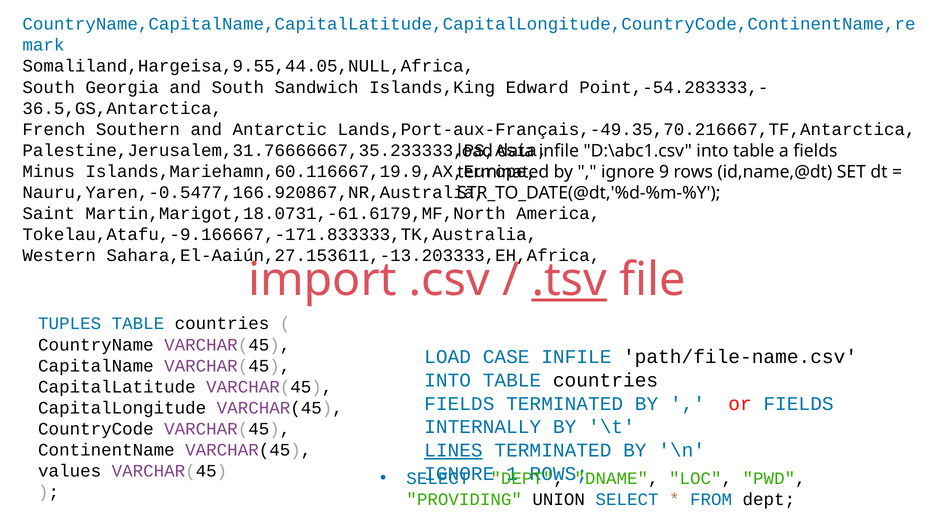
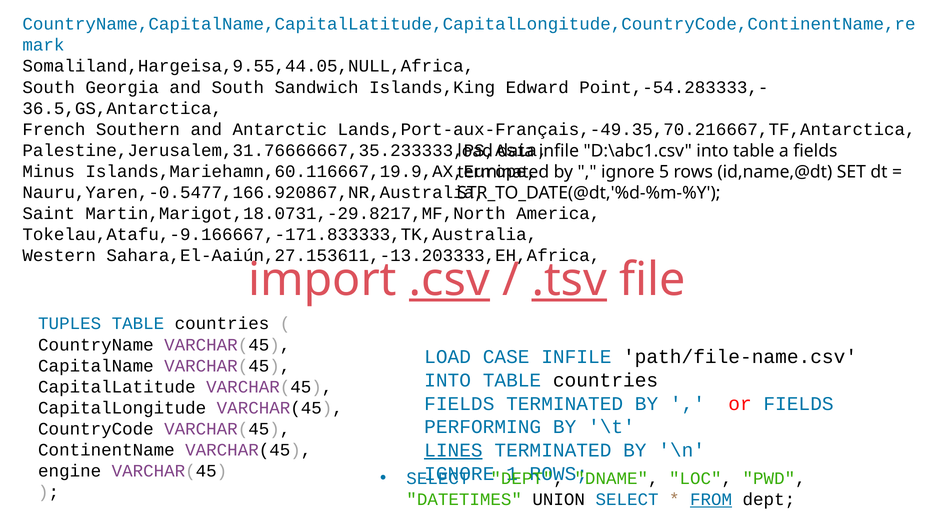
9: 9 -> 5
Martin,Marigot,18.0731,-61.6179,MF,North: Martin,Marigot,18.0731,-61.6179,MF,North -> Martin,Marigot,18.0731,-29.8217,MF,North
.csv underline: none -> present
INTERNALLY: INTERNALLY -> PERFORMING
values: values -> engine
PROVIDING: PROVIDING -> DATETIMES
FROM underline: none -> present
